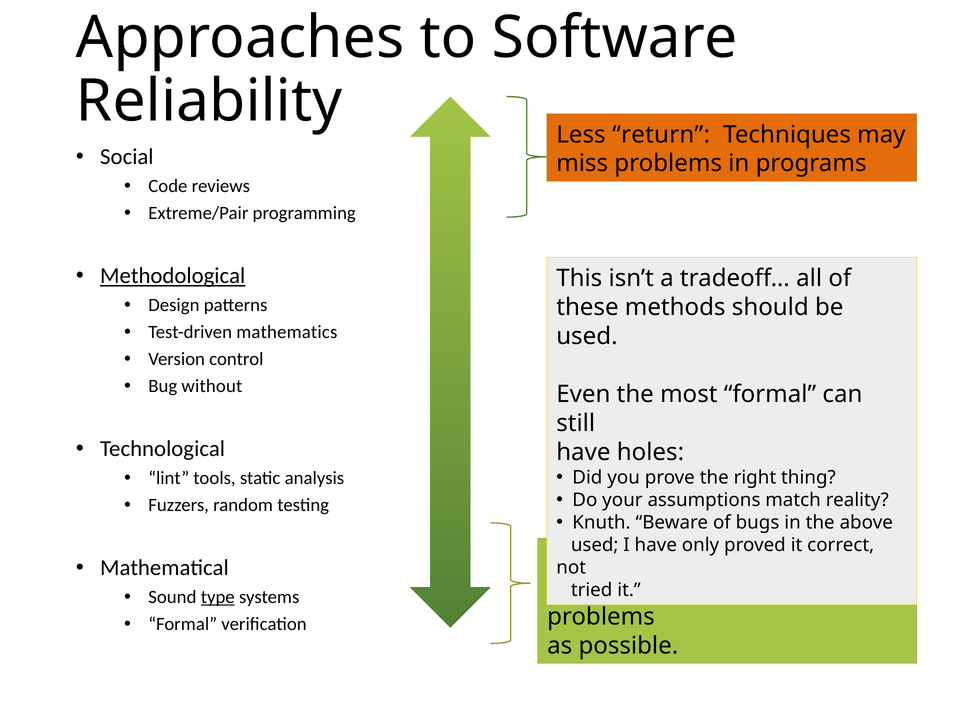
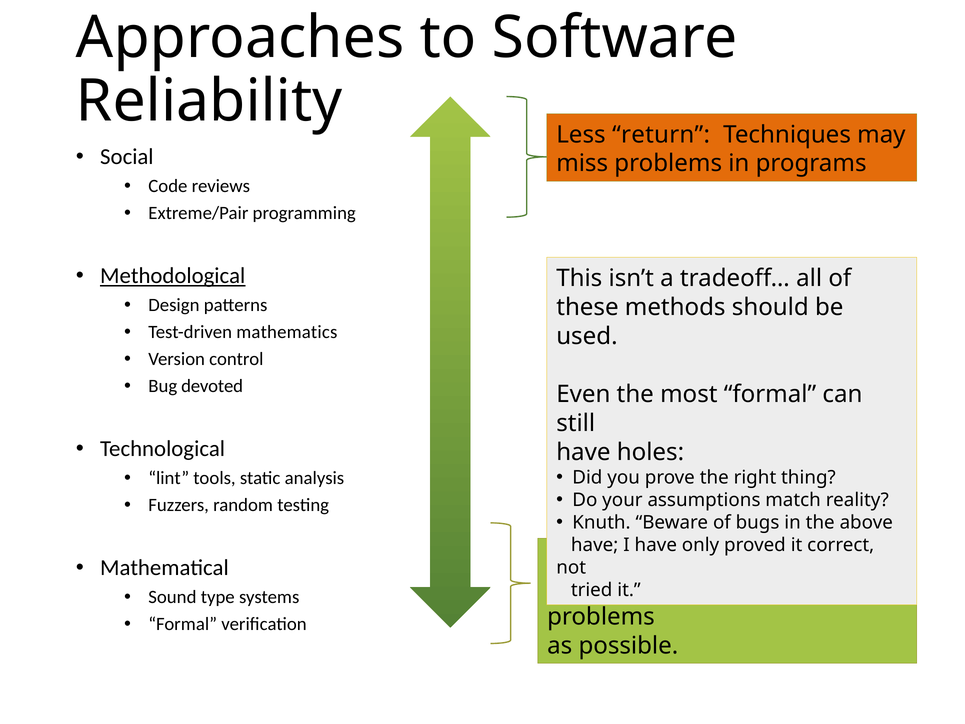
without: without -> devoted
used at (595, 545): used -> have
type underline: present -> none
